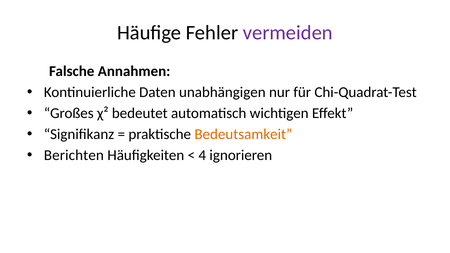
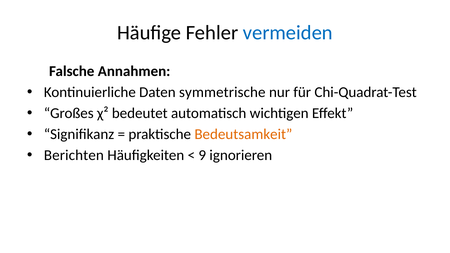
vermeiden colour: purple -> blue
unabhängigen: unabhängigen -> symmetrische
4: 4 -> 9
